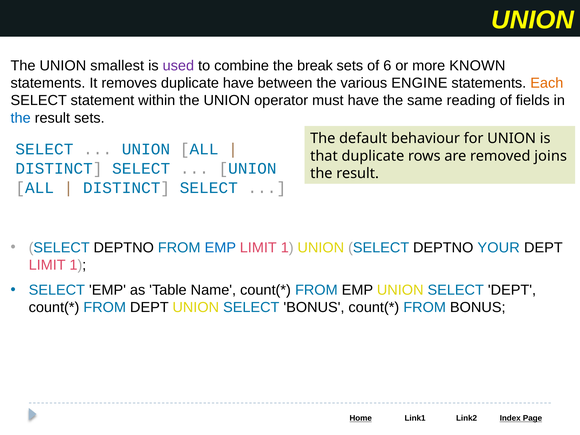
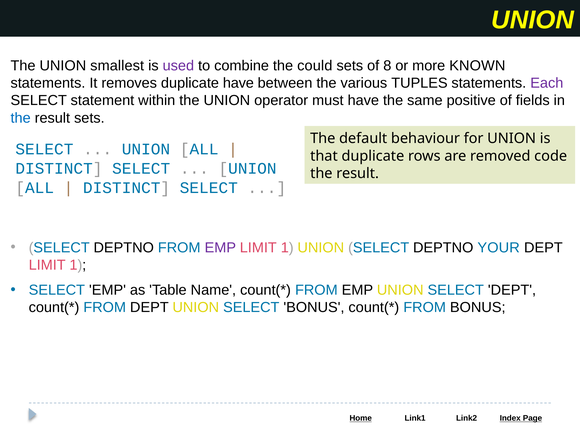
break: break -> could
6: 6 -> 8
ENGINE: ENGINE -> TUPLES
Each colour: orange -> purple
reading: reading -> positive
joins: joins -> code
EMP at (220, 248) colour: blue -> purple
